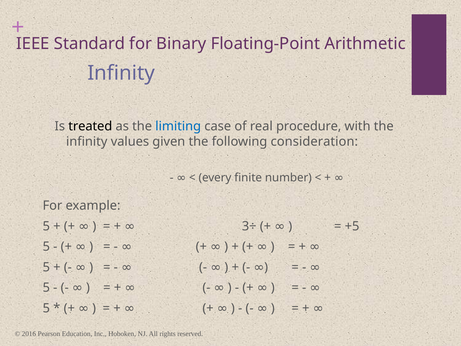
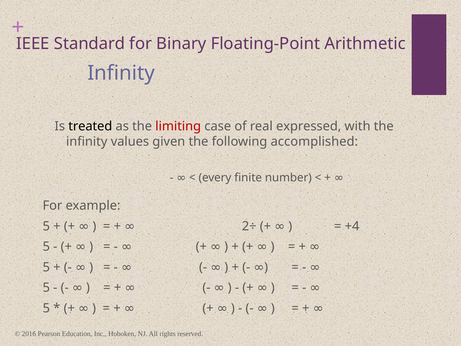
limiting colour: blue -> red
procedure: procedure -> expressed
consideration: consideration -> accomplished
3÷: 3÷ -> 2÷
+5: +5 -> +4
